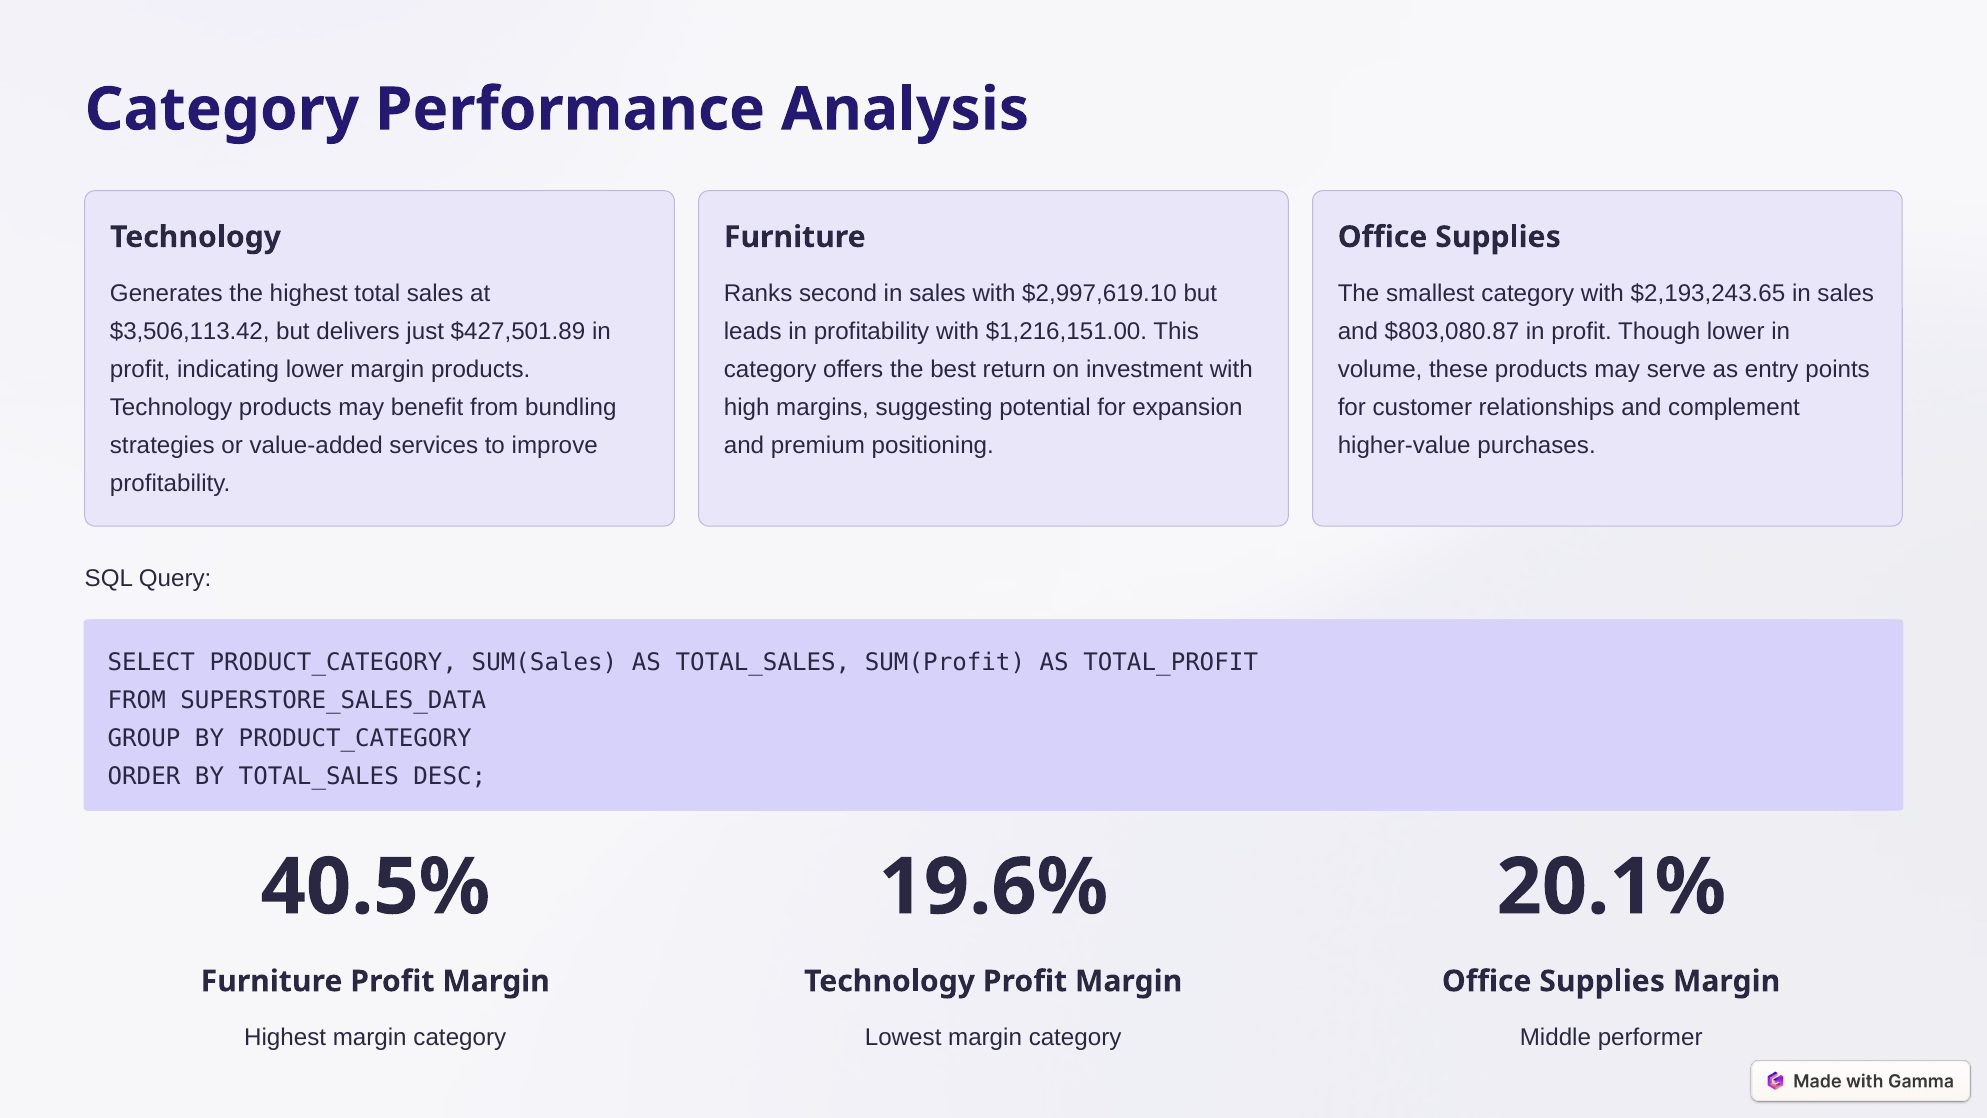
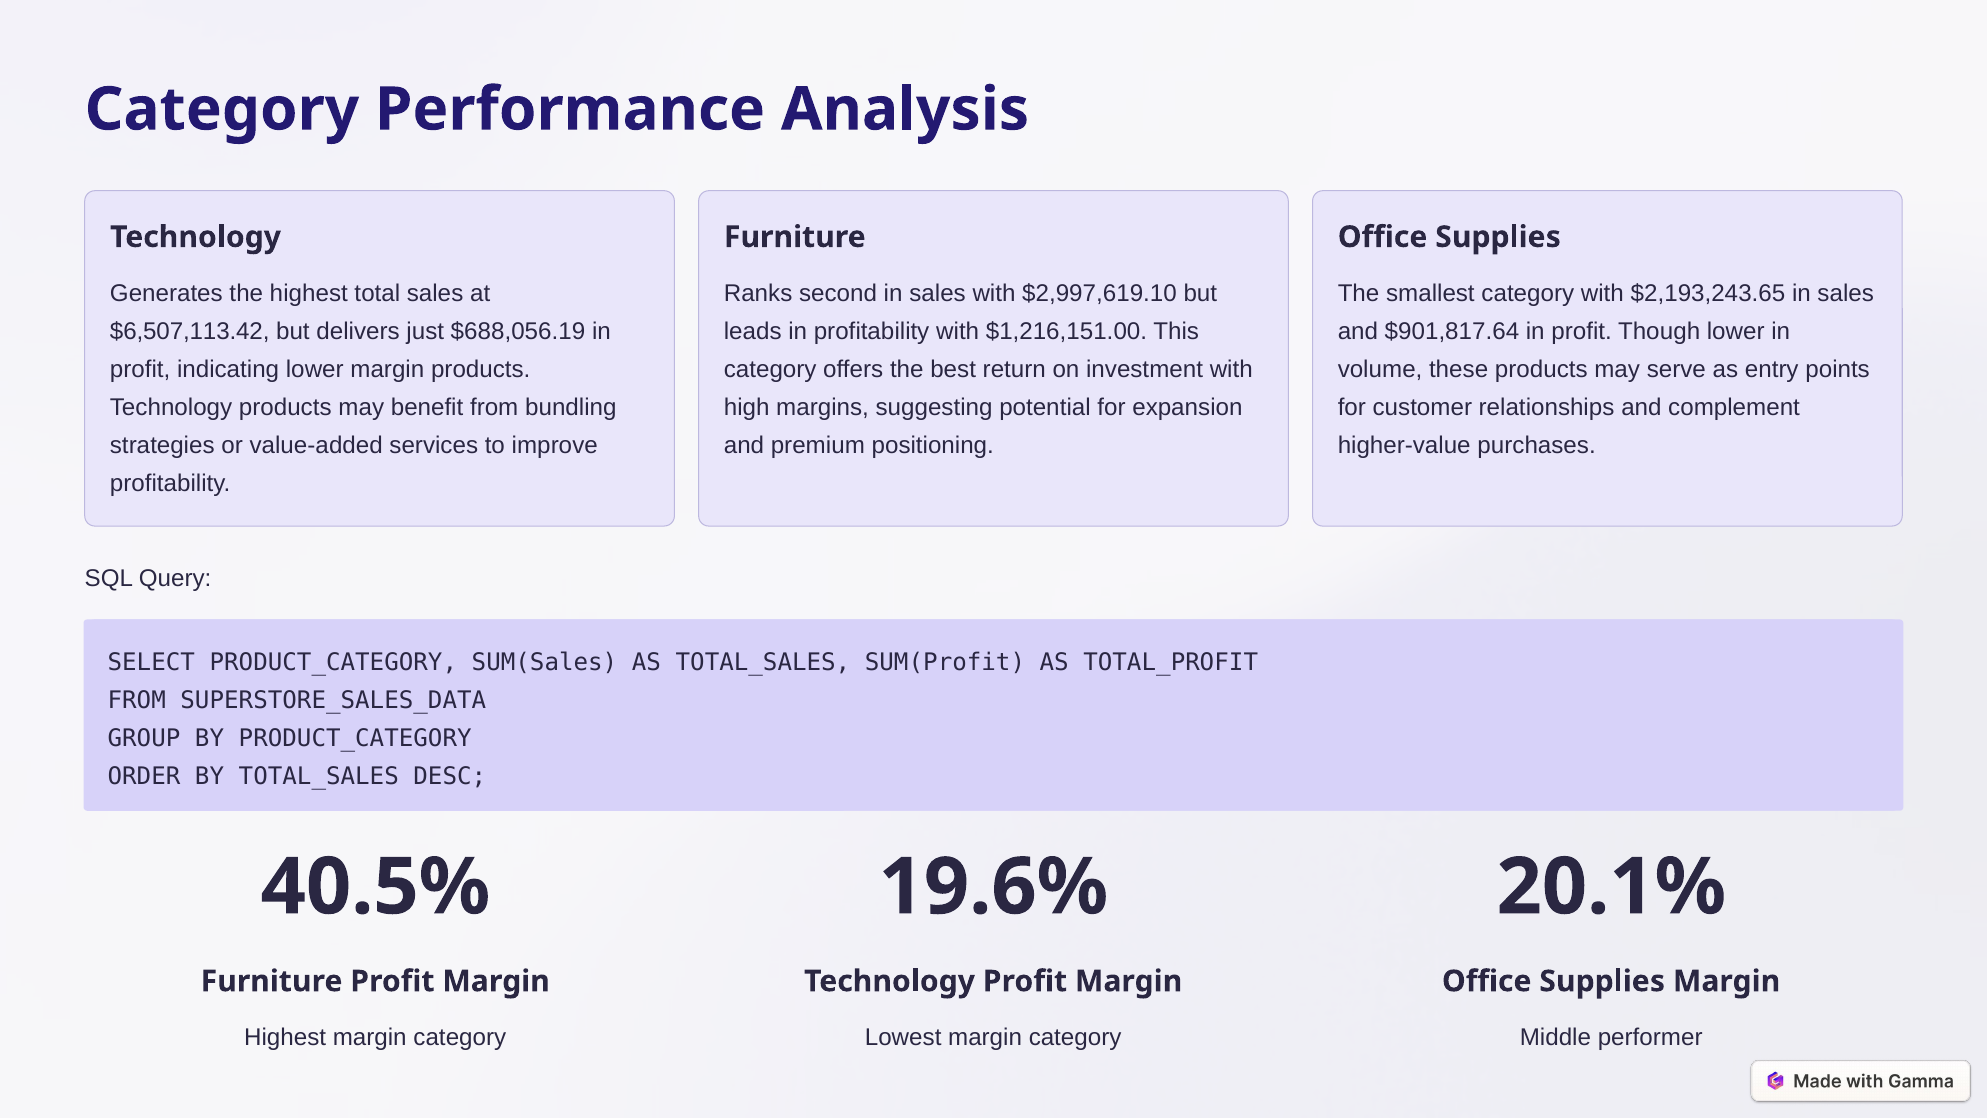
$803,080.87: $803,080.87 -> $901,817.64
$3,506,113.42: $3,506,113.42 -> $6,507,113.42
$427,501.89: $427,501.89 -> $688,056.19
